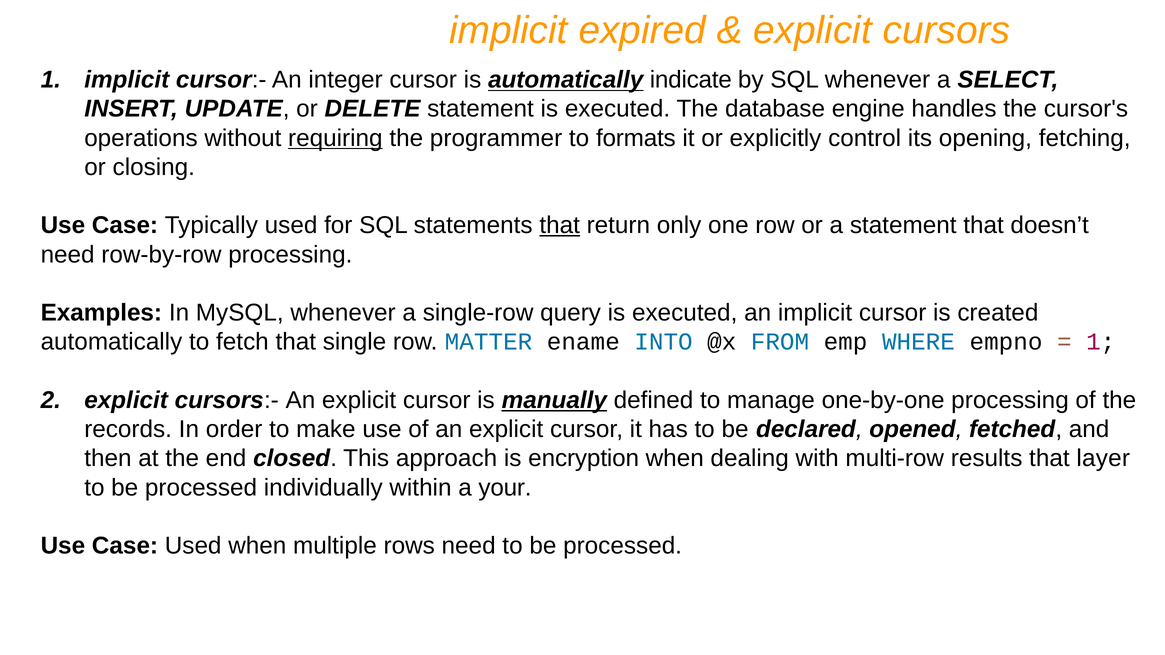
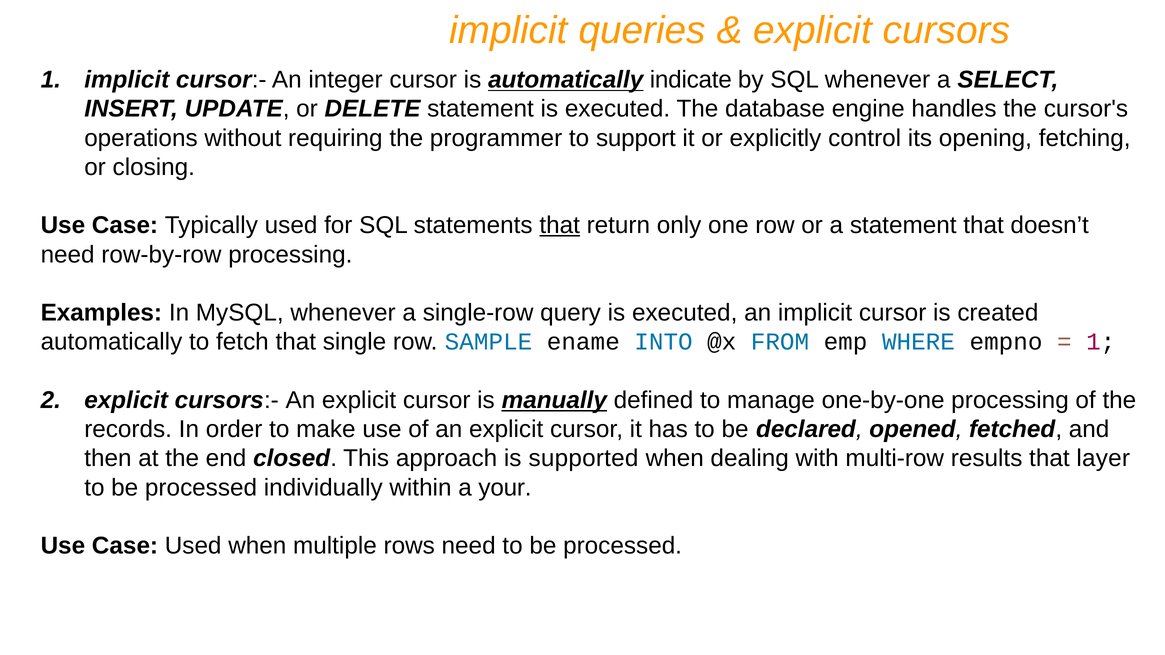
expired: expired -> queries
requiring underline: present -> none
formats: formats -> support
MATTER: MATTER -> SAMPLE
encryption: encryption -> supported
